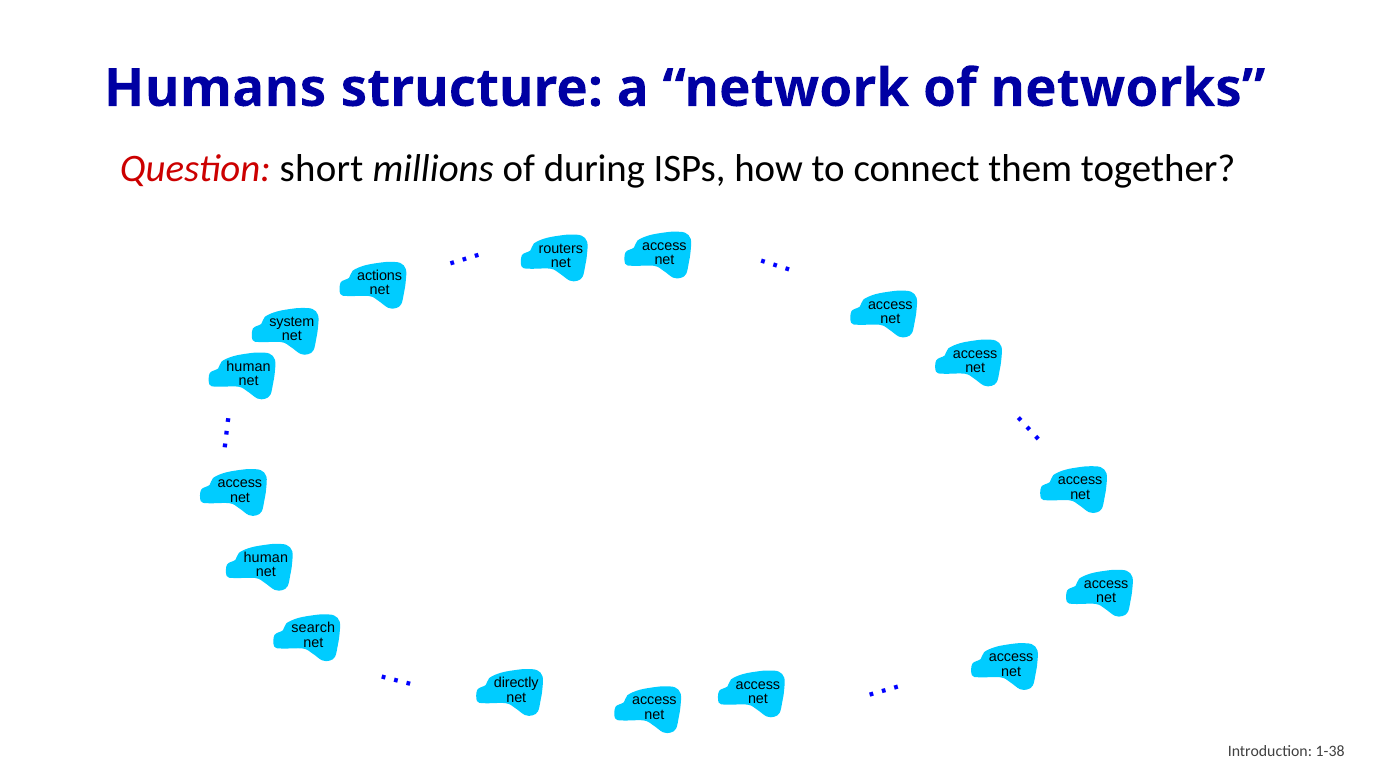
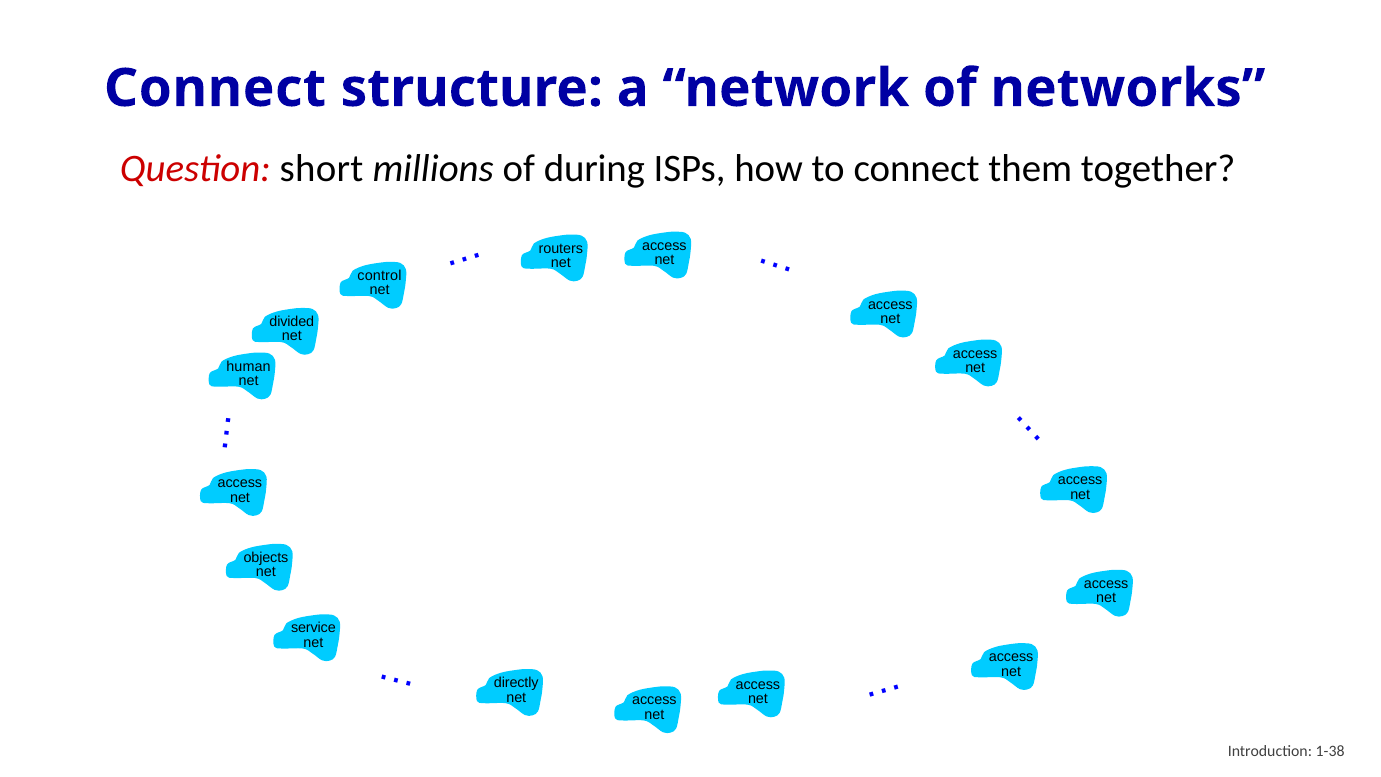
Humans at (215, 88): Humans -> Connect
actions: actions -> control
system: system -> divided
human at (266, 558): human -> objects
search: search -> service
